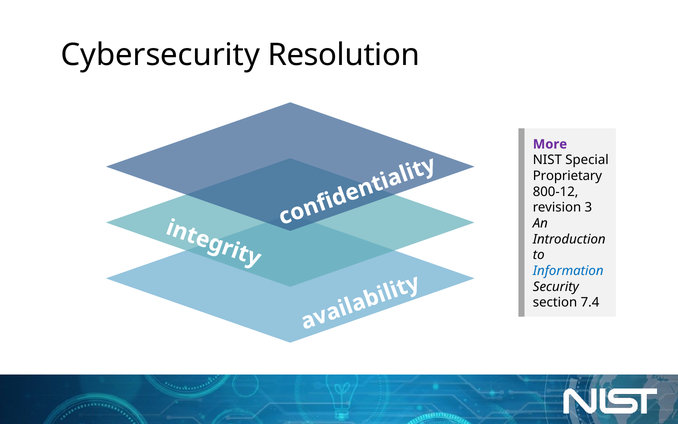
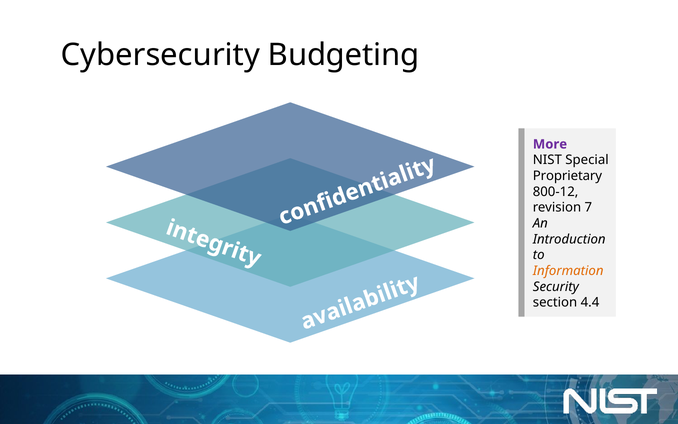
Resolution: Resolution -> Budgeting
3: 3 -> 7
Information colour: blue -> orange
7.4: 7.4 -> 4.4
